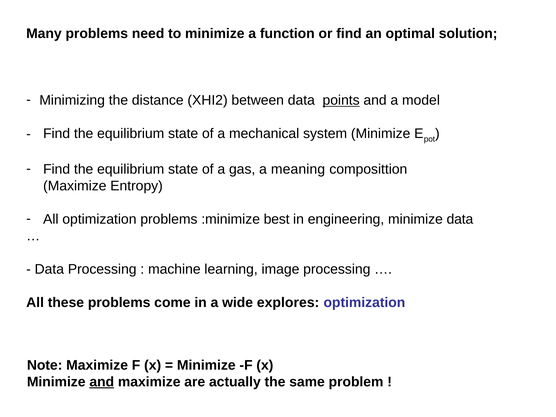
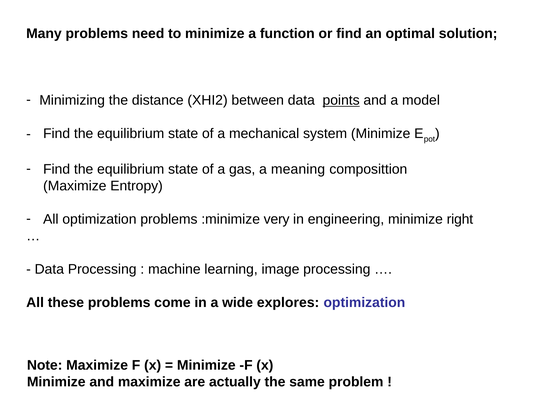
best: best -> very
minimize data: data -> right
and at (102, 382) underline: present -> none
